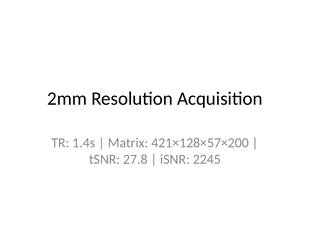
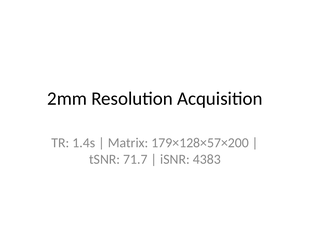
421×128×57×200: 421×128×57×200 -> 179×128×57×200
27.8: 27.8 -> 71.7
2245: 2245 -> 4383
